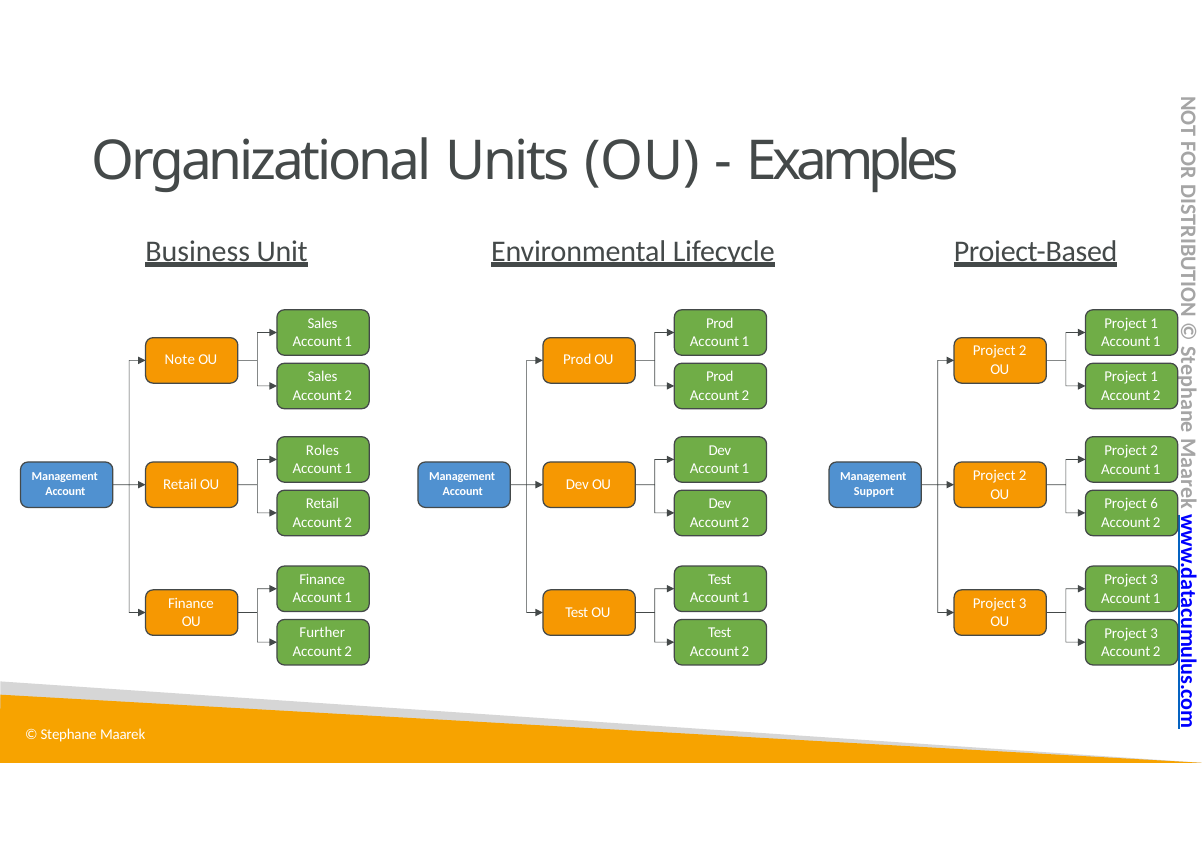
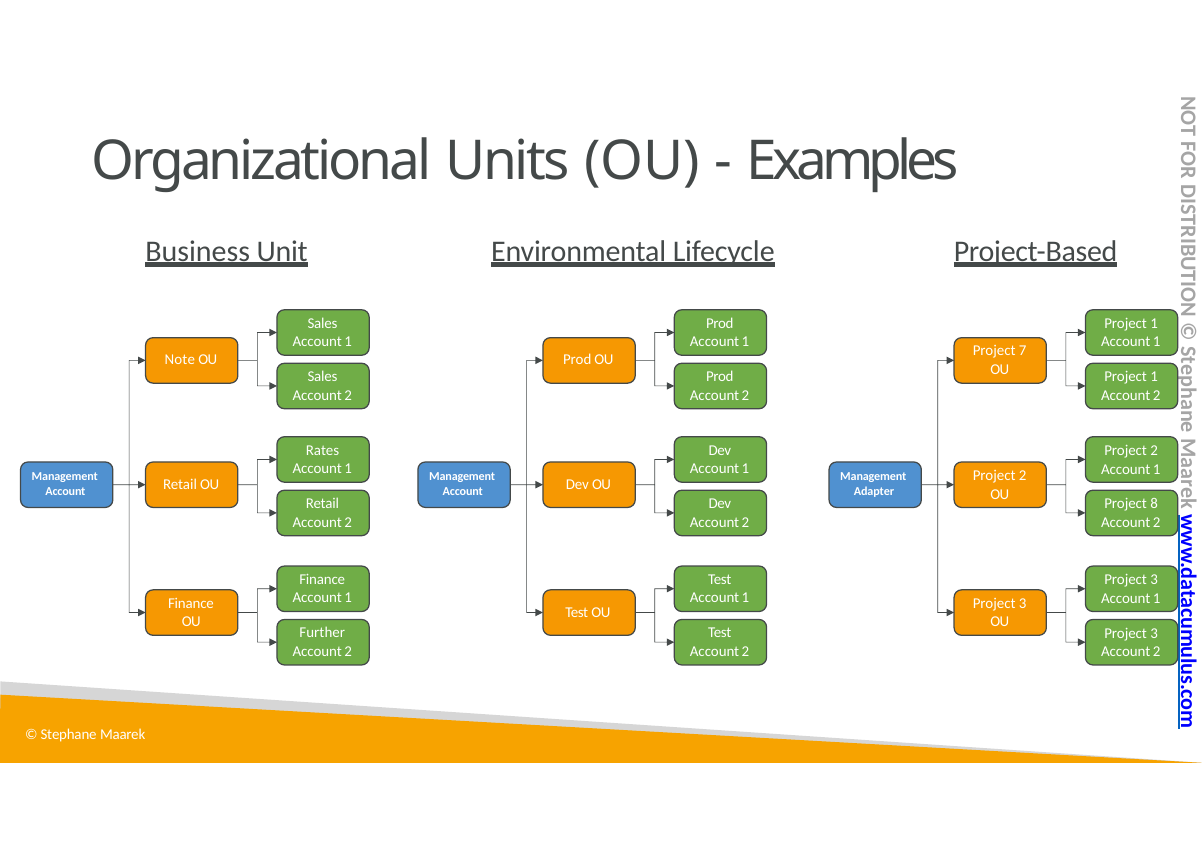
2 at (1023, 351): 2 -> 7
Roles: Roles -> Rates
Support: Support -> Adapter
6: 6 -> 8
